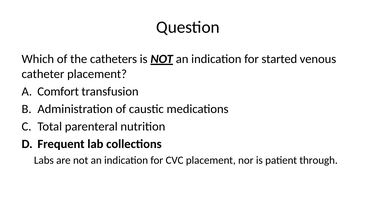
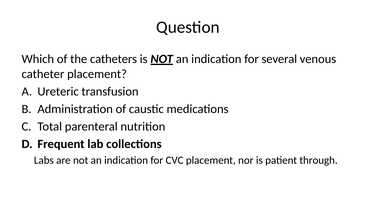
started: started -> several
Comfort: Comfort -> Ureteric
